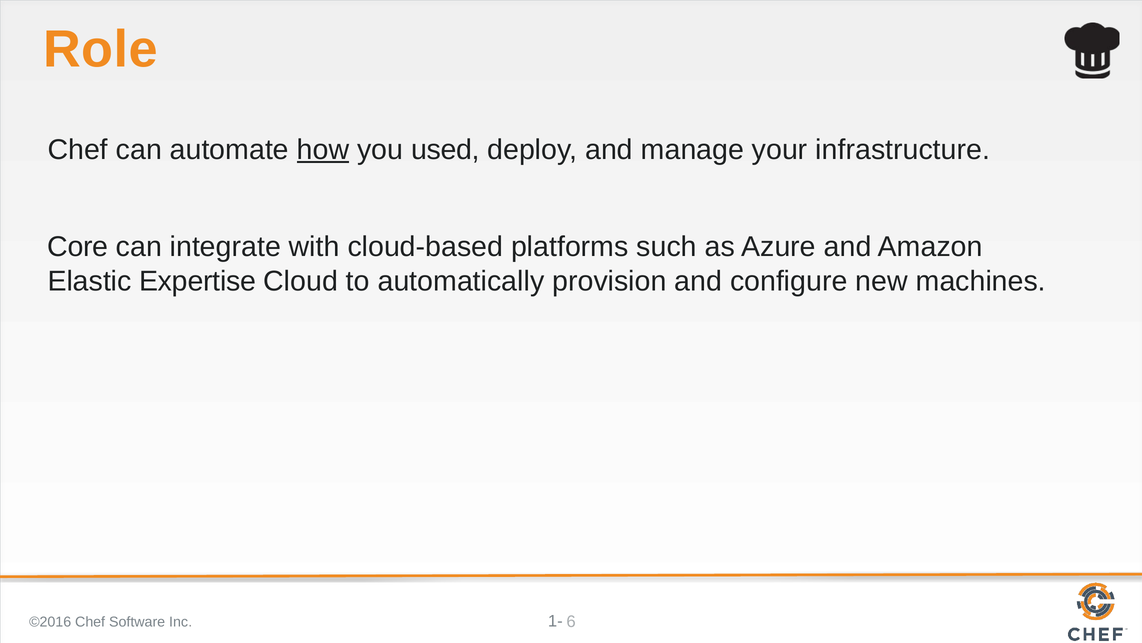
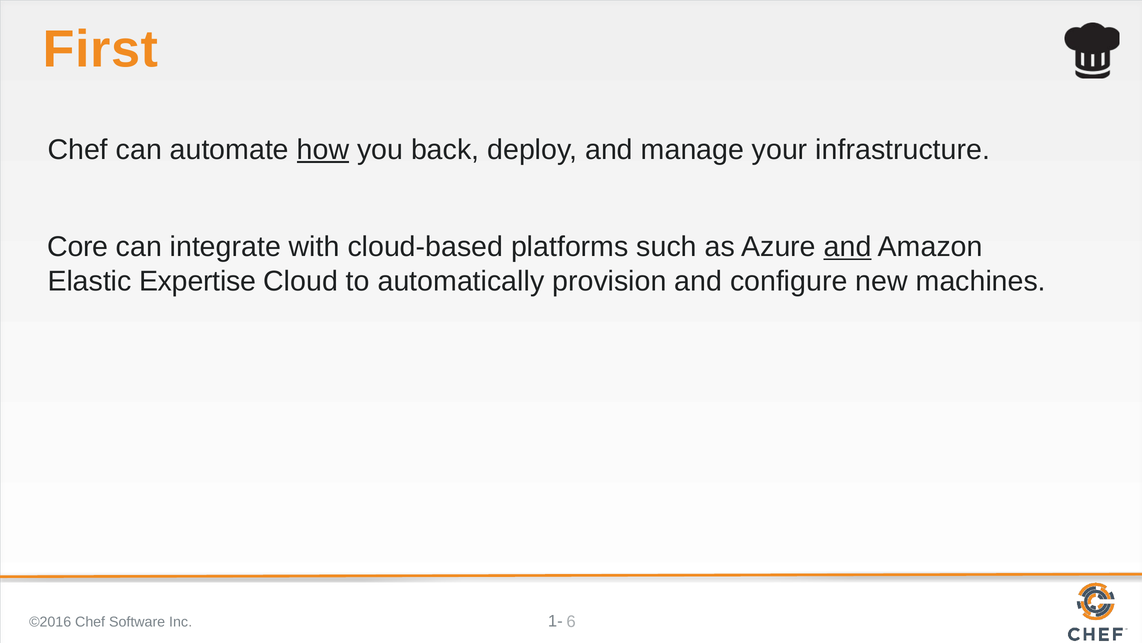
Role: Role -> First
used: used -> back
and at (848, 247) underline: none -> present
